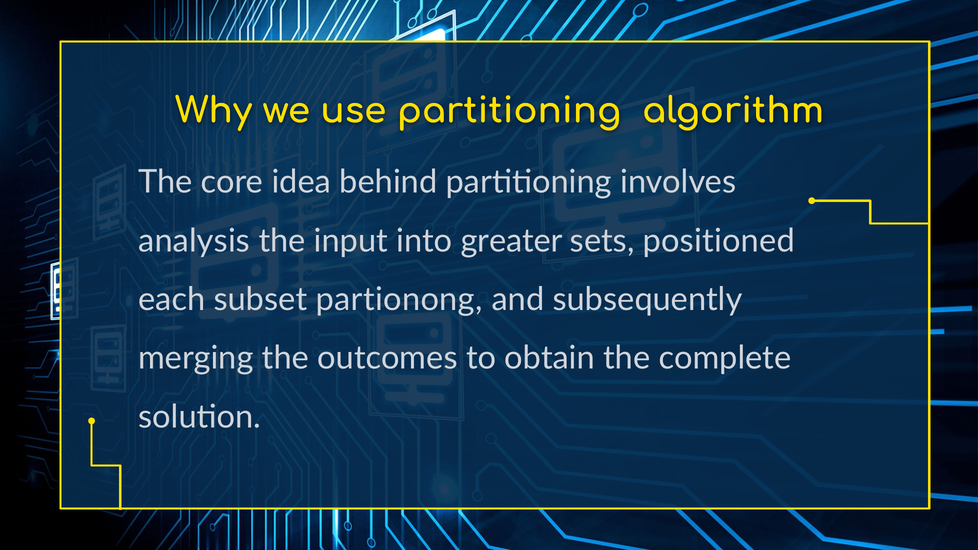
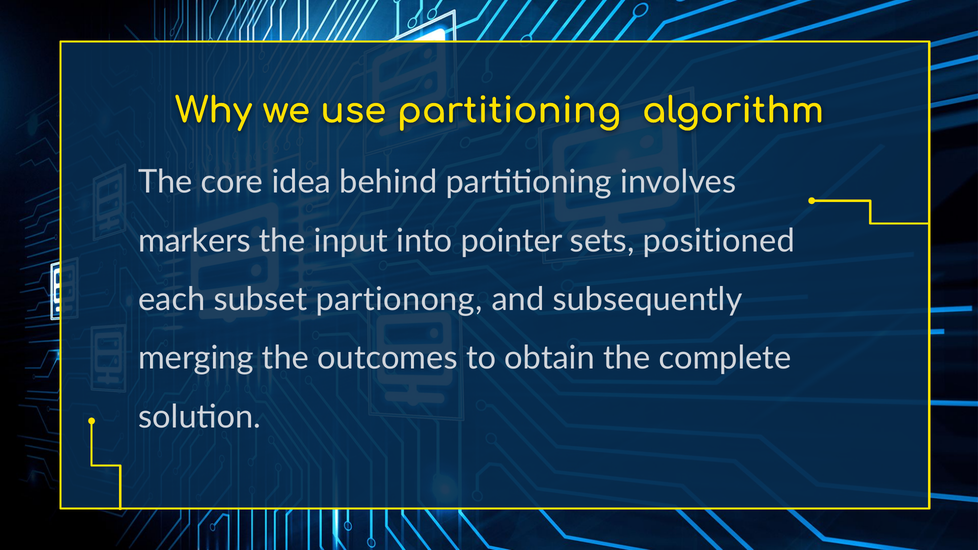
analysis: analysis -> markers
greater: greater -> pointer
